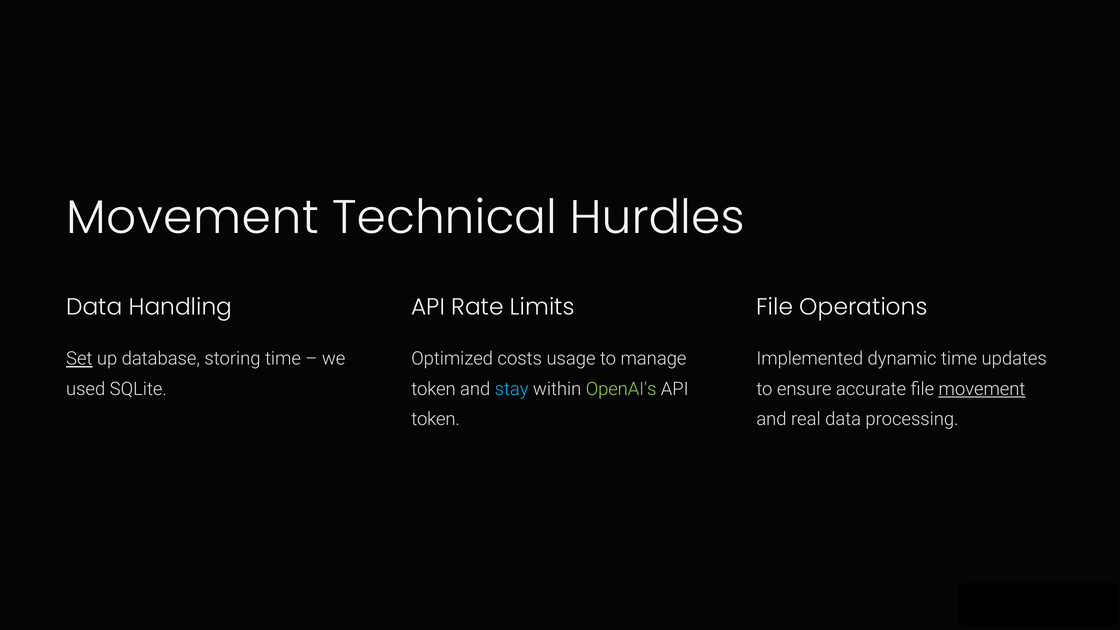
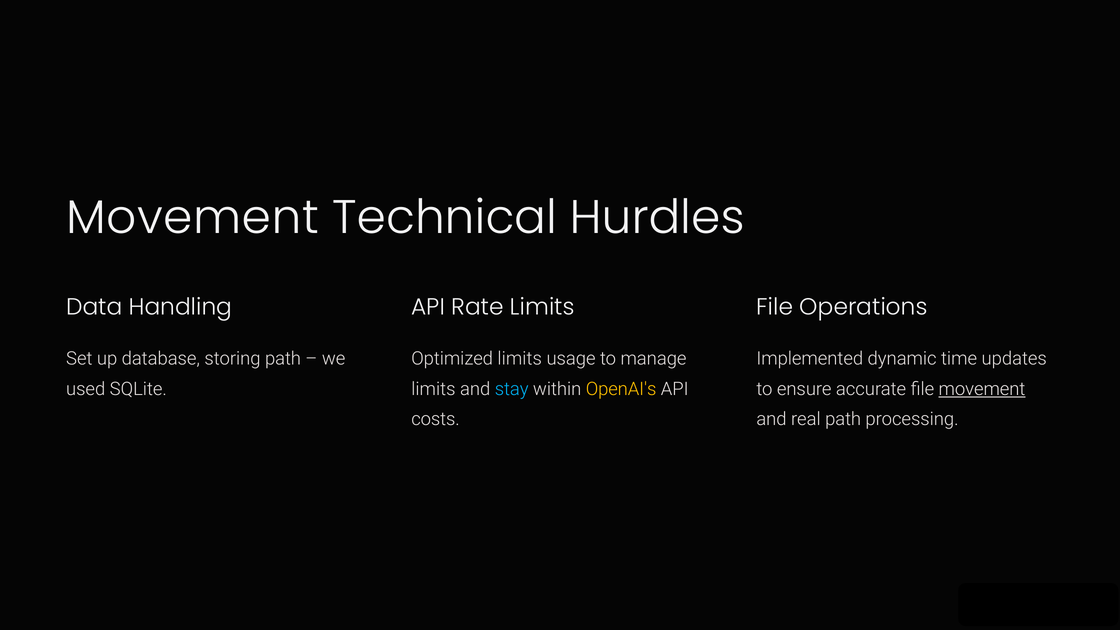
Set underline: present -> none
storing time: time -> path
Optimized costs: costs -> limits
token at (433, 389): token -> limits
OpenAI's colour: light green -> yellow
token at (436, 419): token -> costs
real data: data -> path
